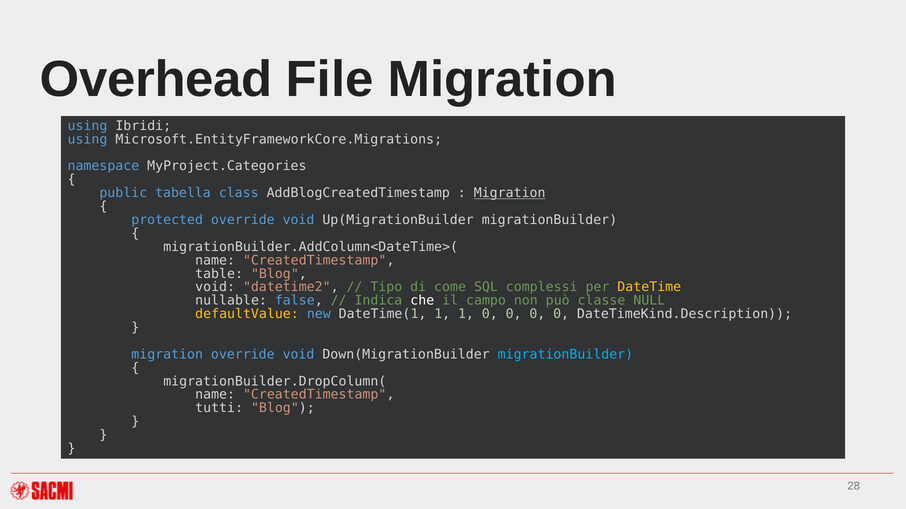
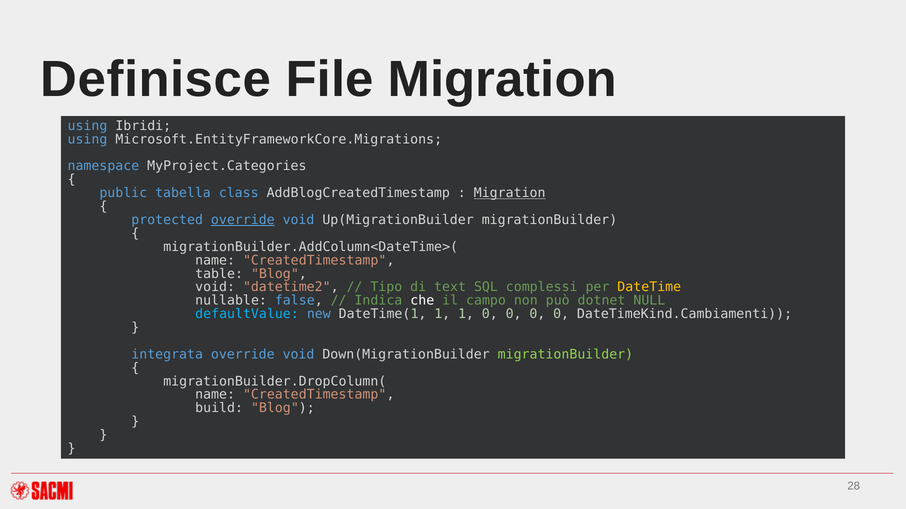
Overhead: Overhead -> Definisce
override at (243, 220) underline: none -> present
come: come -> text
classe: classe -> dotnet
defaultValue colour: yellow -> light blue
DateTimeKind.Description: DateTimeKind.Description -> DateTimeKind.Cambiamenti
migration at (167, 355): migration -> integrata
migrationBuilder at (565, 355) colour: light blue -> light green
tutti: tutti -> build
